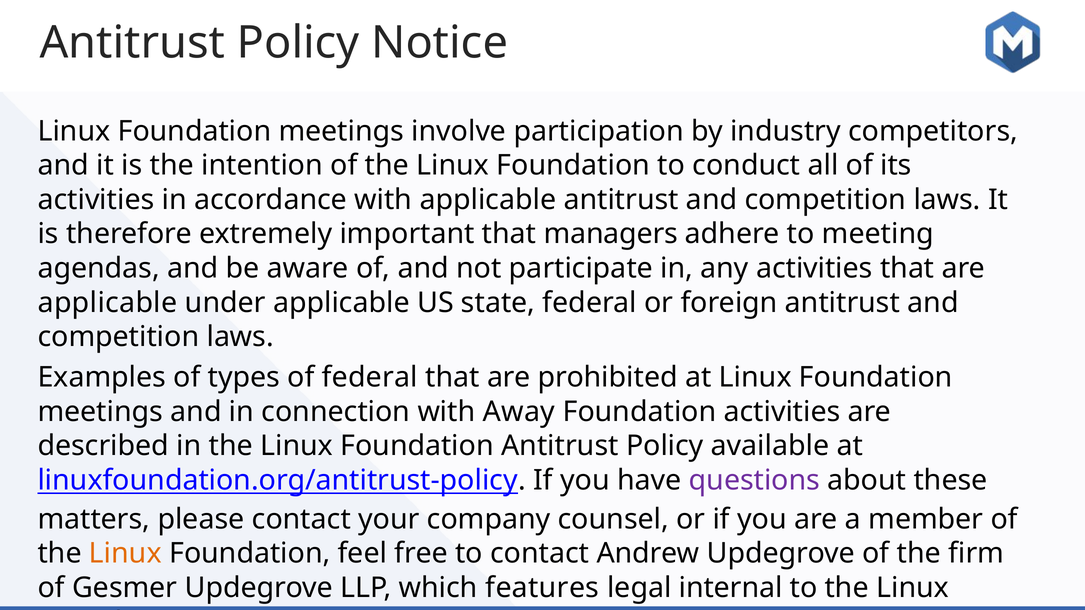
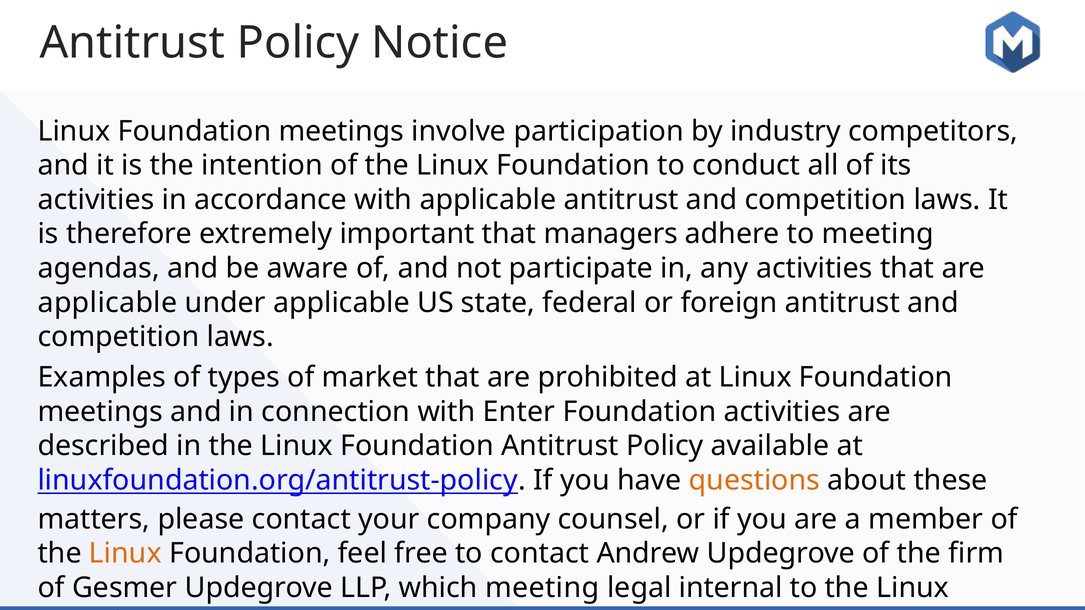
of federal: federal -> market
Away: Away -> Enter
questions colour: purple -> orange
which features: features -> meeting
